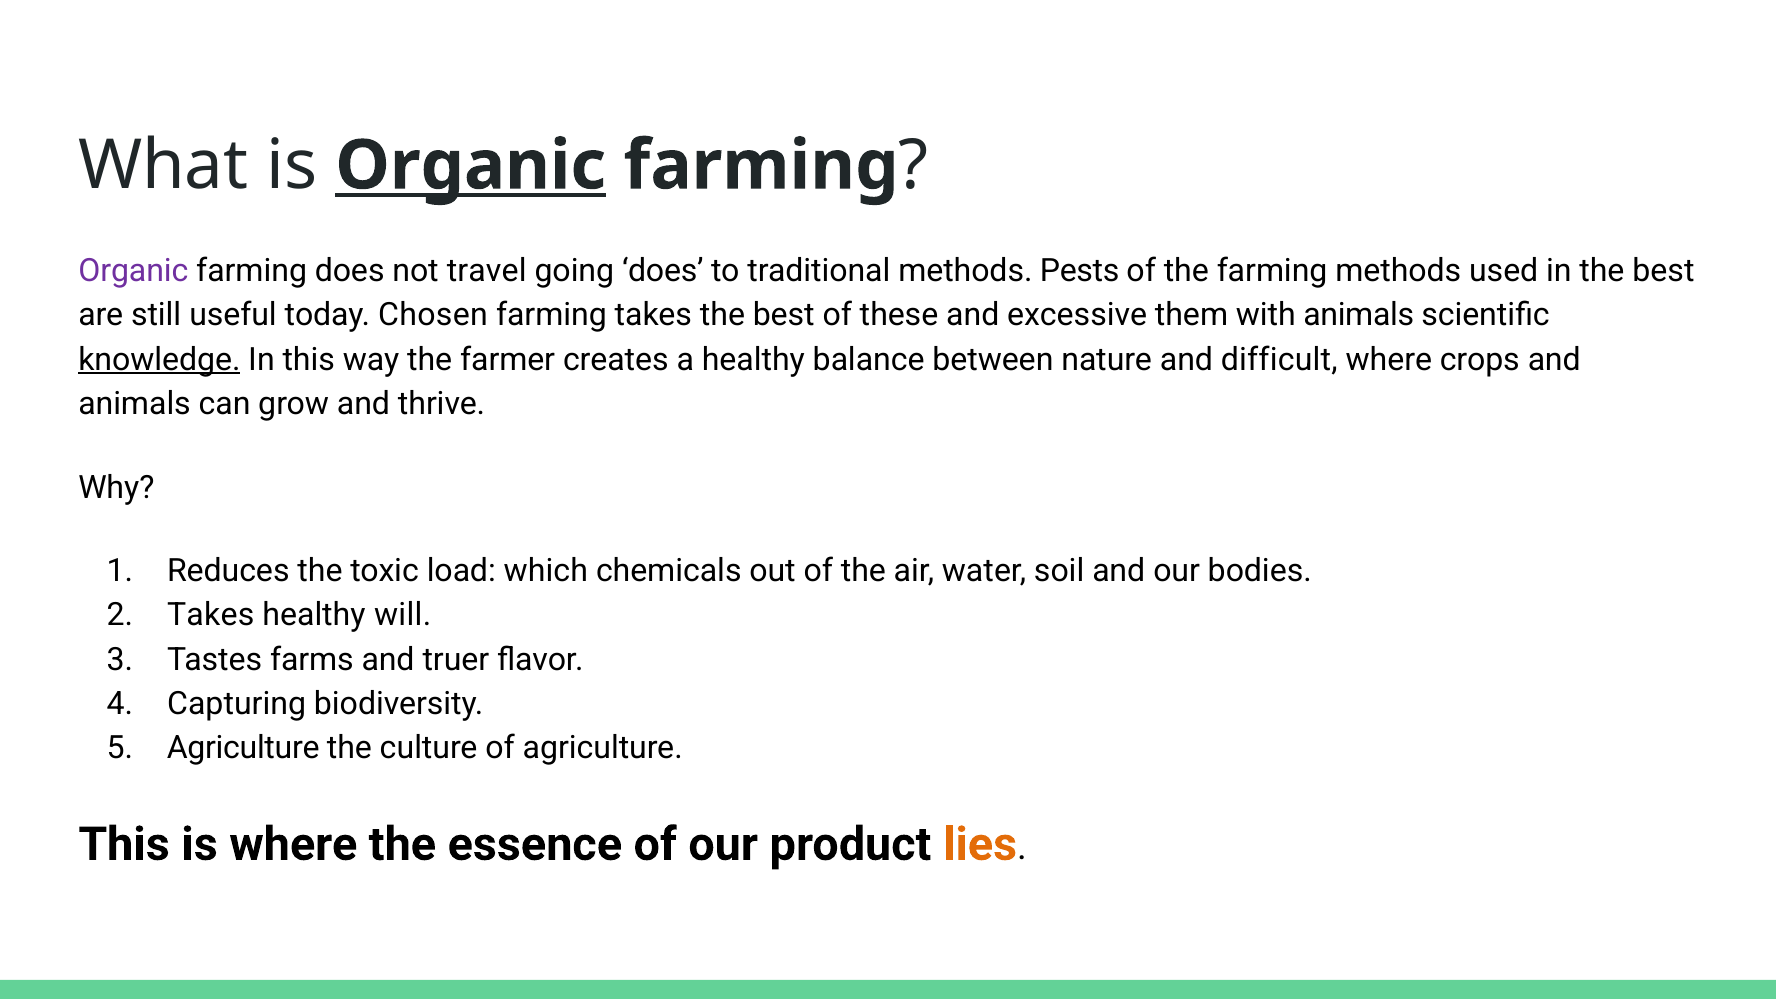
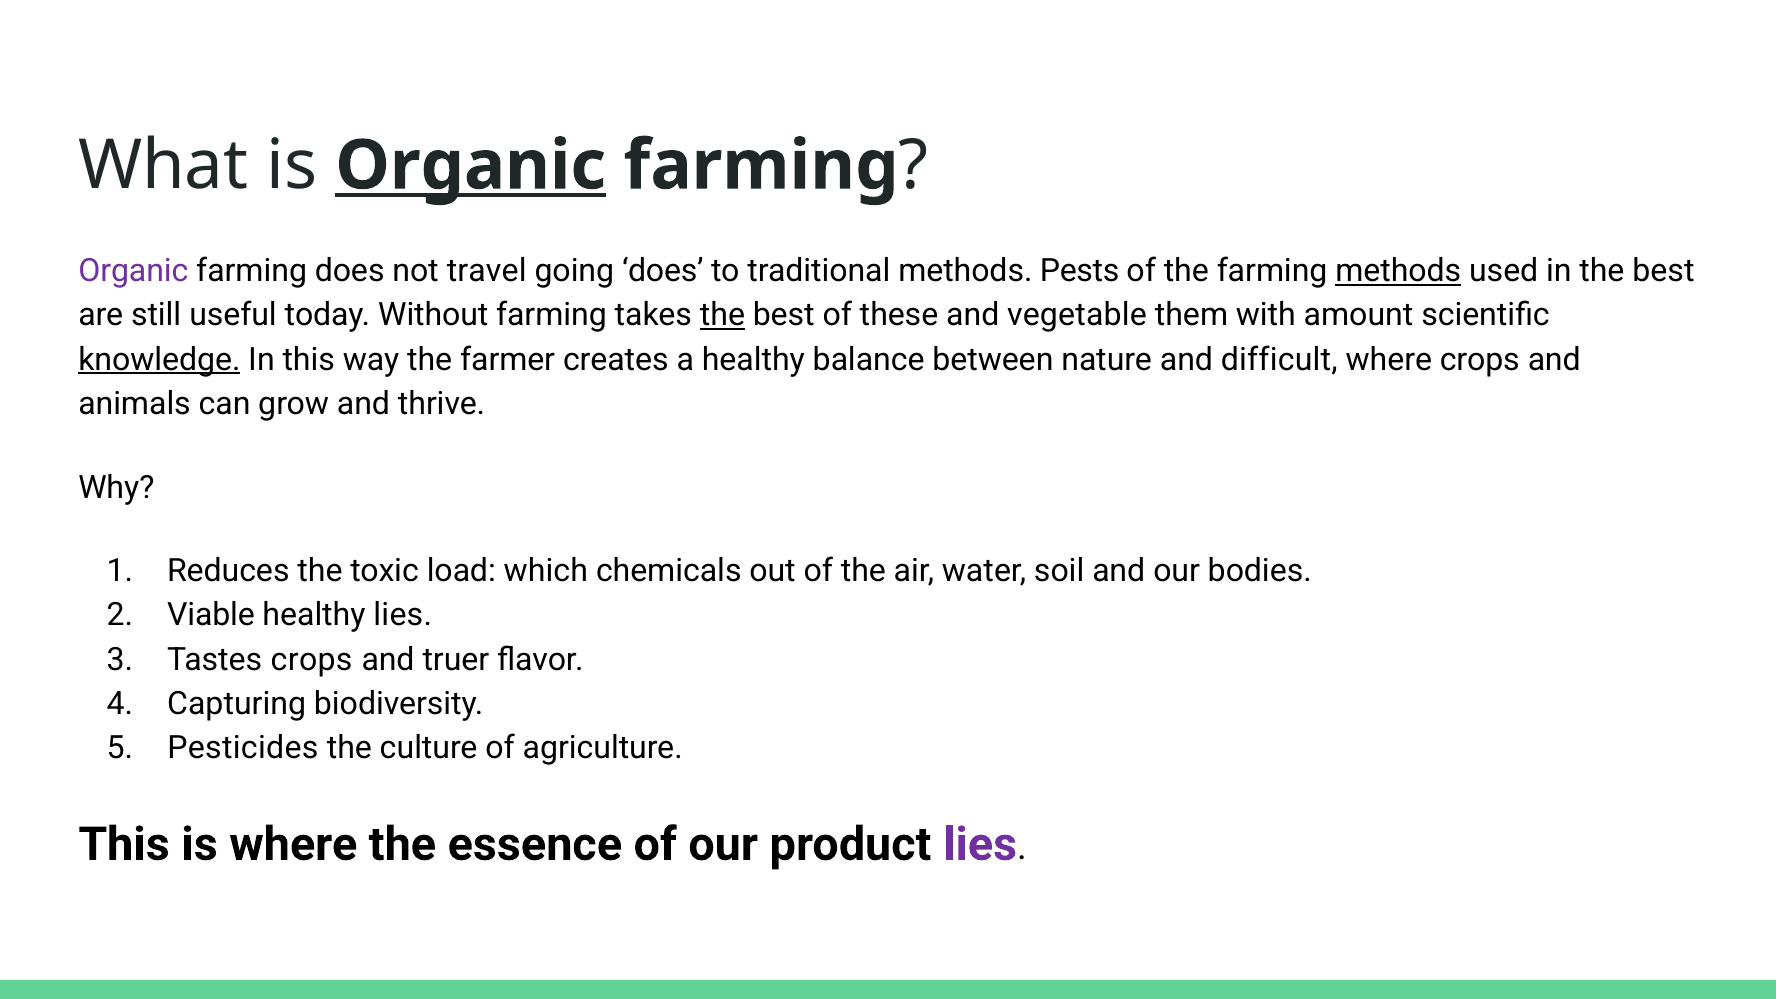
methods at (1398, 271) underline: none -> present
Chosen: Chosen -> Without
the at (723, 315) underline: none -> present
excessive: excessive -> vegetable
with animals: animals -> amount
Takes at (211, 615): Takes -> Viable
healthy will: will -> lies
Tastes farms: farms -> crops
Agriculture at (243, 748): Agriculture -> Pesticides
lies at (980, 844) colour: orange -> purple
